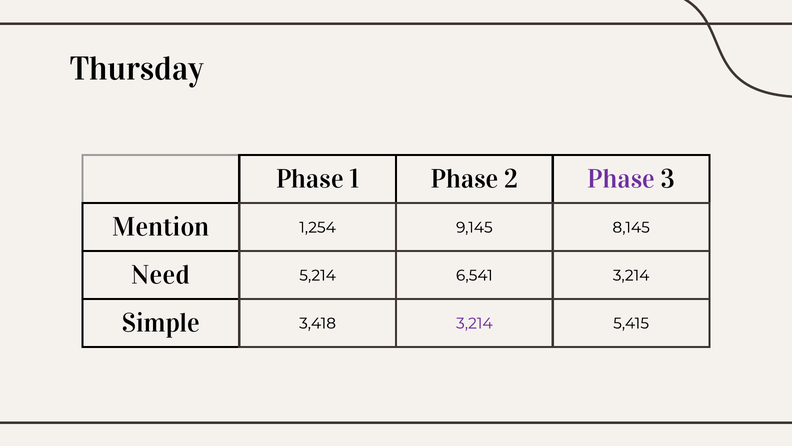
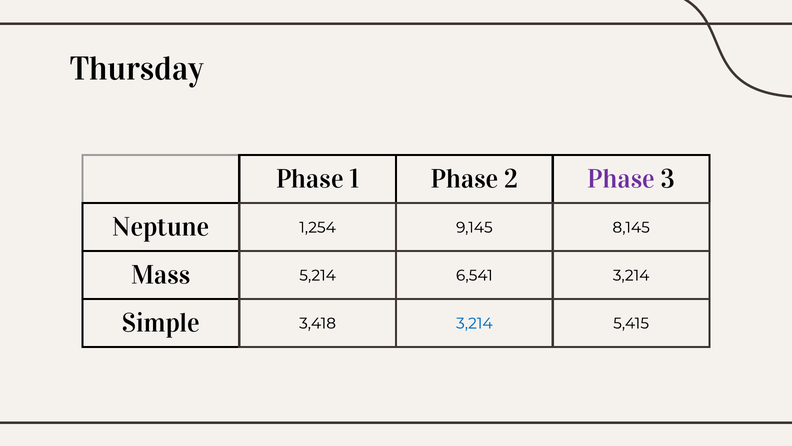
Mention: Mention -> Neptune
Need: Need -> Mass
3,214 at (474, 323) colour: purple -> blue
